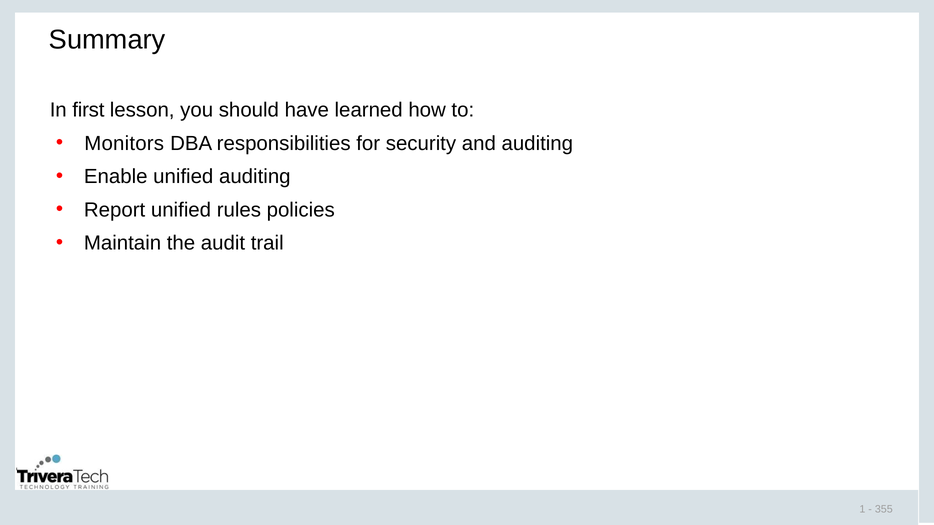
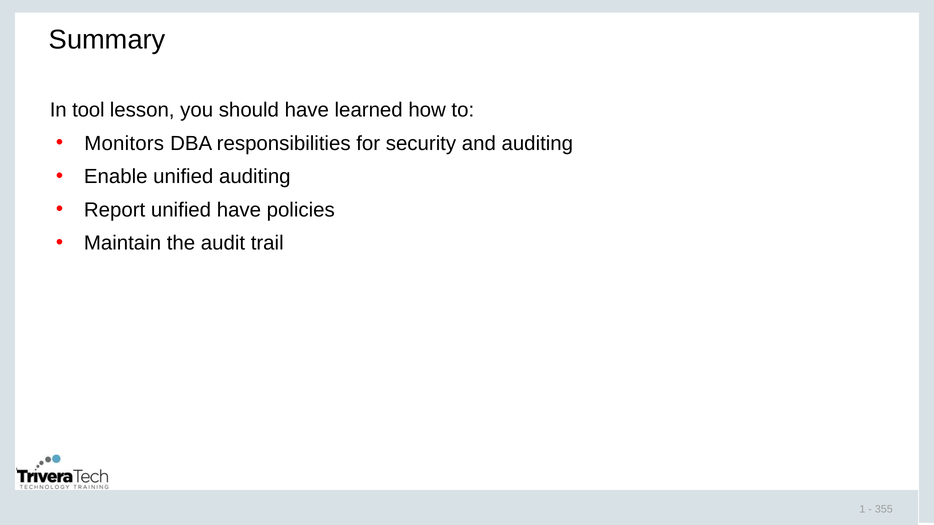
first: first -> tool
unified rules: rules -> have
